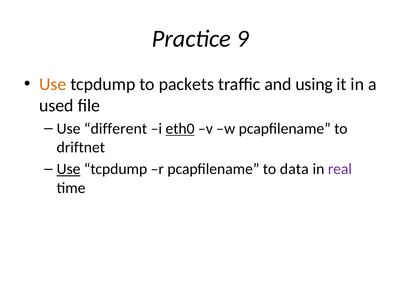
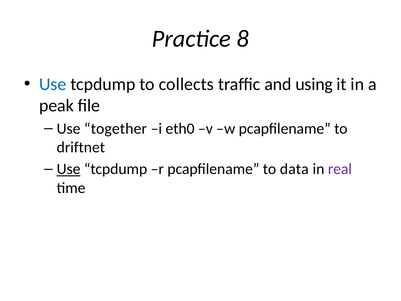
9: 9 -> 8
Use at (53, 84) colour: orange -> blue
packets: packets -> collects
used: used -> peak
different: different -> together
eth0 underline: present -> none
